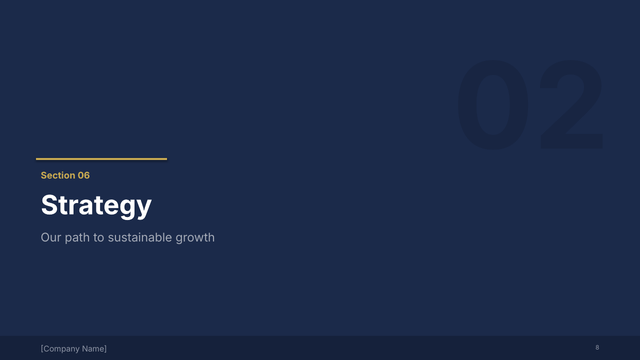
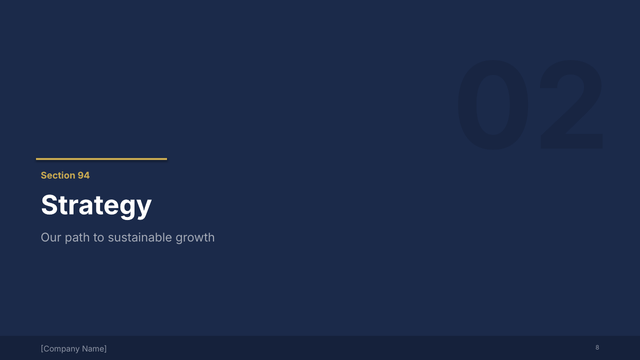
06: 06 -> 94
